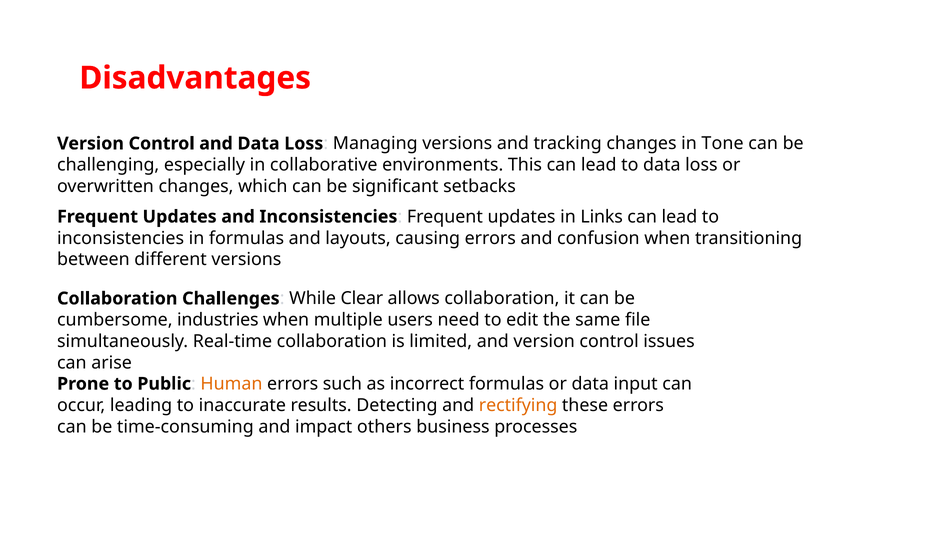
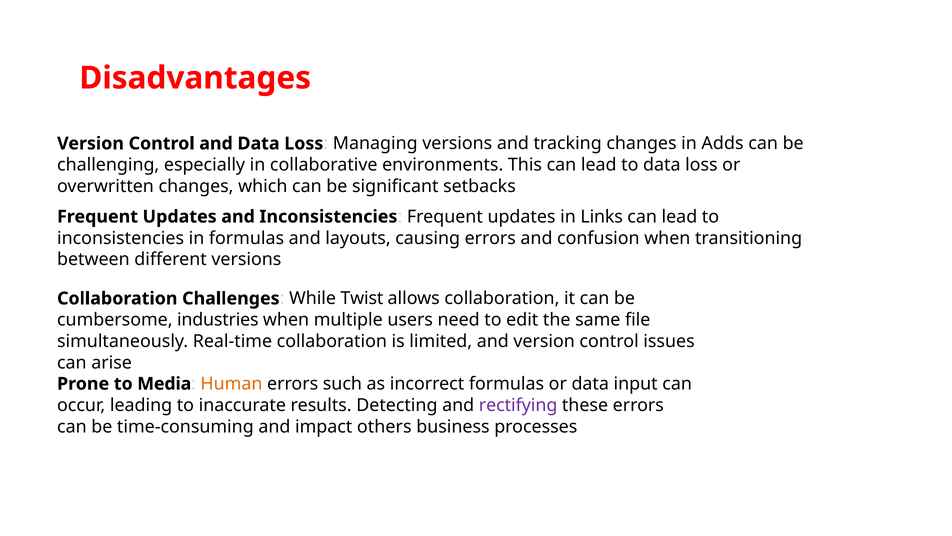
Tone: Tone -> Adds
Clear: Clear -> Twist
Public: Public -> Media
rectifying colour: orange -> purple
